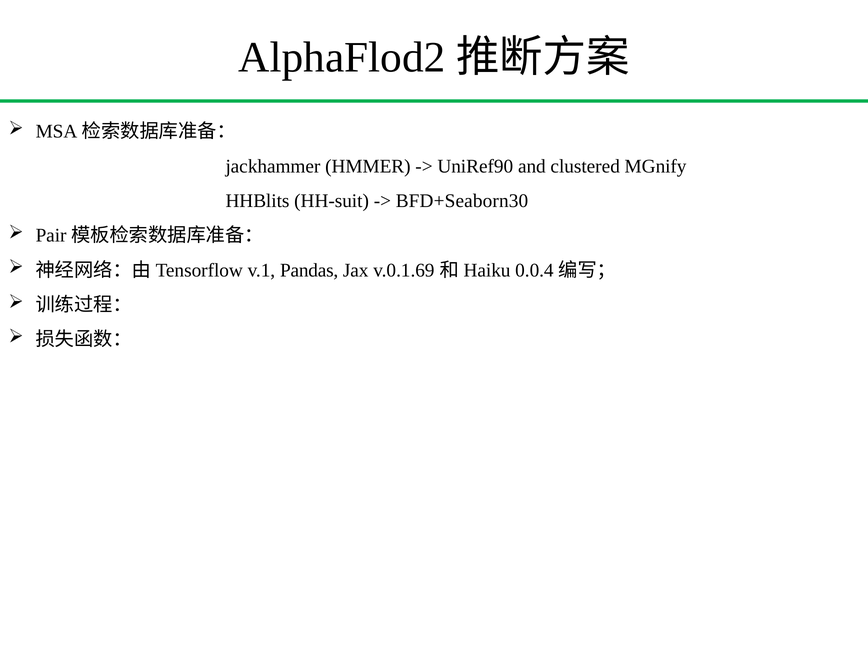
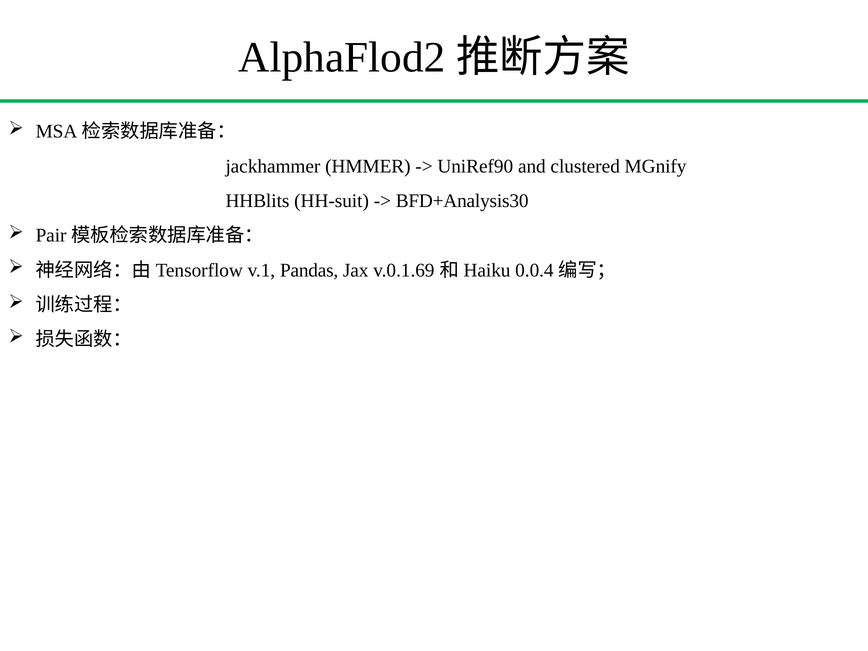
BFD+Seaborn30: BFD+Seaborn30 -> BFD+Analysis30
